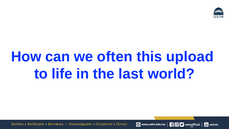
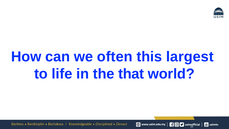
upload: upload -> largest
last: last -> that
